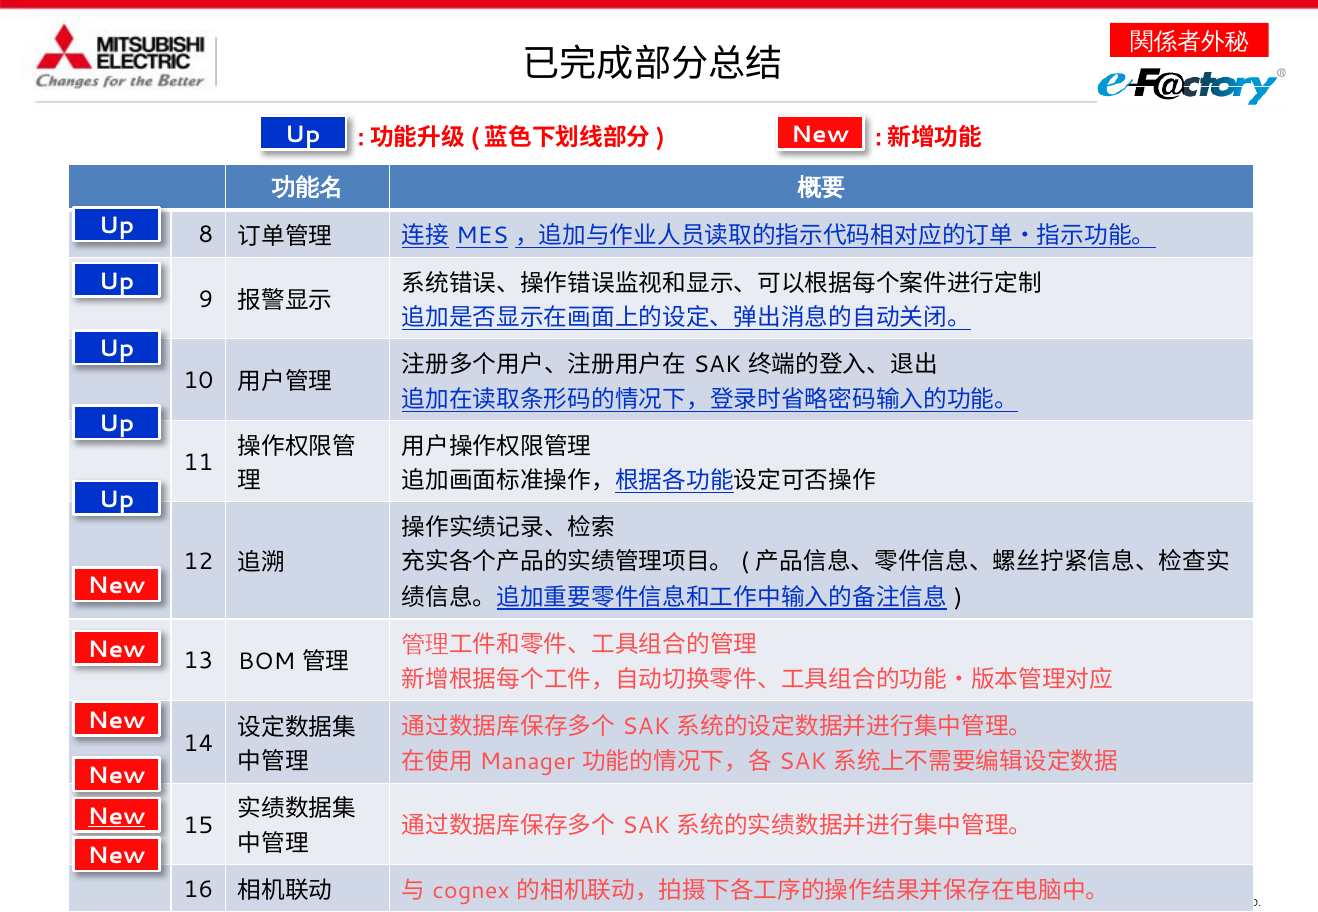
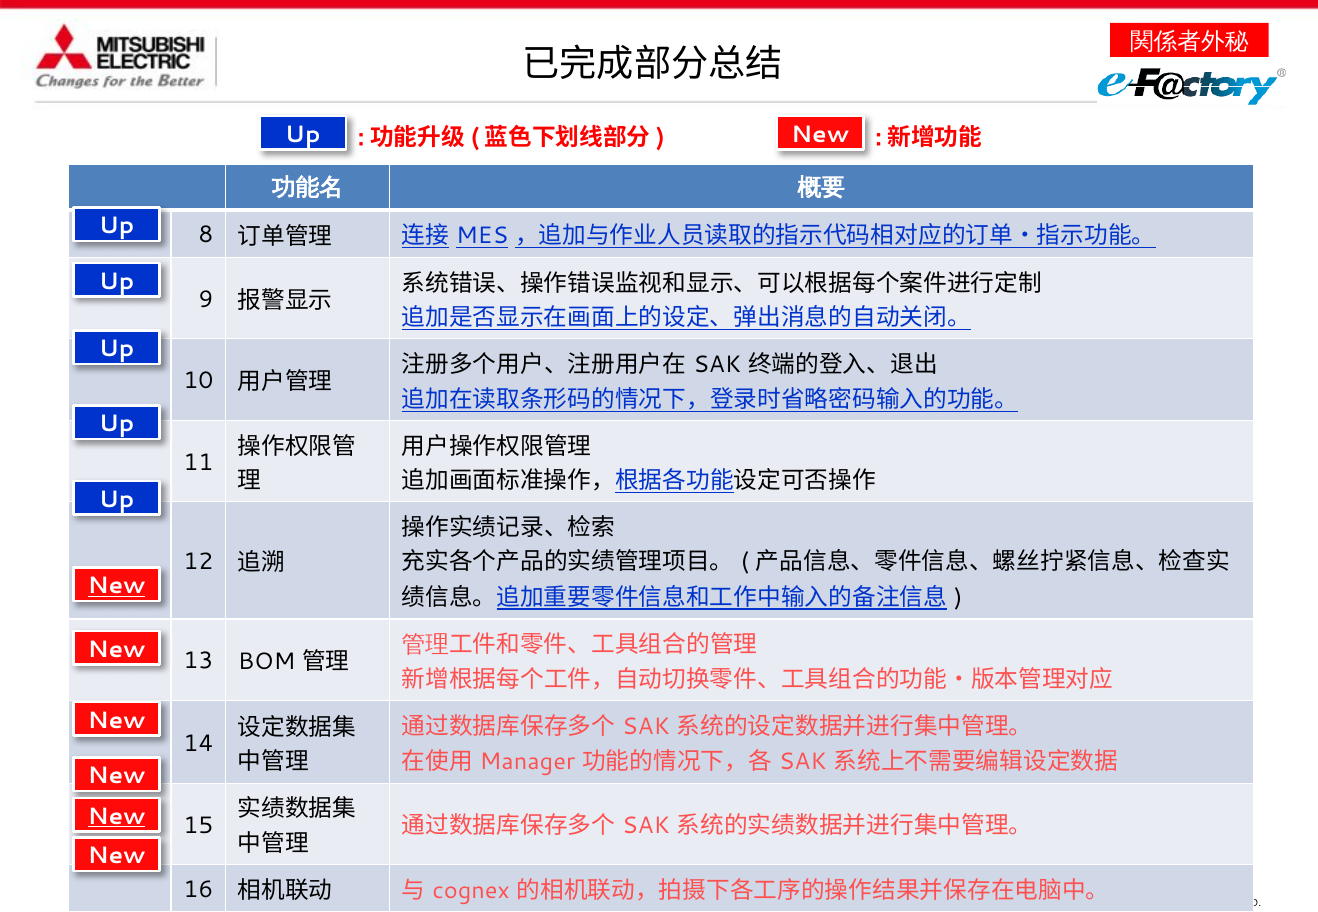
New at (116, 586) underline: none -> present
